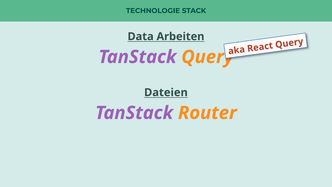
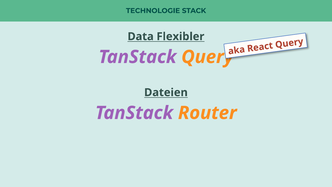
Arbeiten: Arbeiten -> Flexibler
